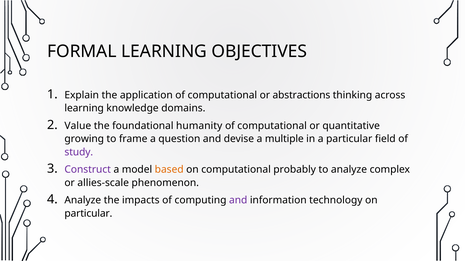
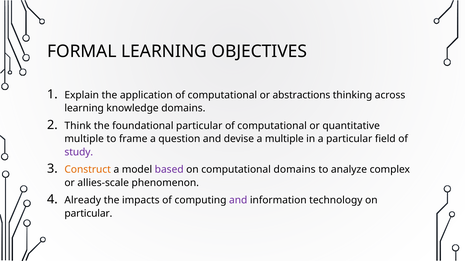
Value: Value -> Think
foundational humanity: humanity -> particular
growing at (84, 139): growing -> multiple
Construct colour: purple -> orange
based colour: orange -> purple
computational probably: probably -> domains
Analyze at (83, 201): Analyze -> Already
